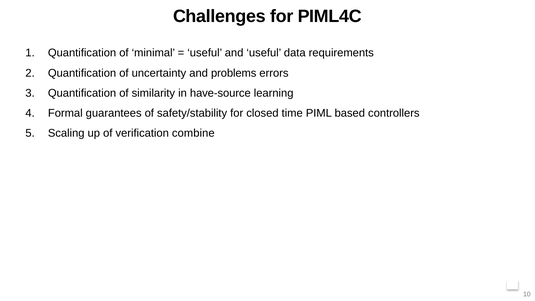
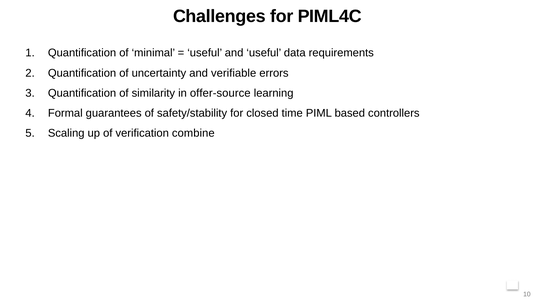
problems: problems -> verifiable
have-source: have-source -> offer-source
